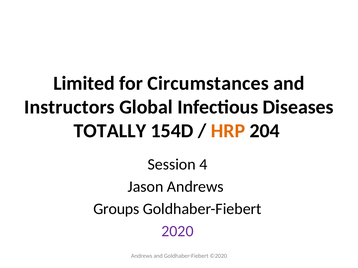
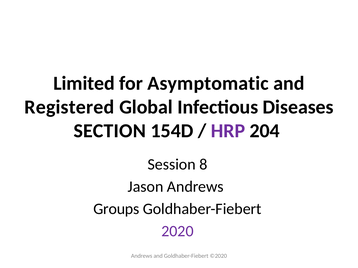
Circumstances: Circumstances -> Asymptomatic
Instructors: Instructors -> Registered
TOTALLY: TOTALLY -> SECTION
HRP colour: orange -> purple
4: 4 -> 8
